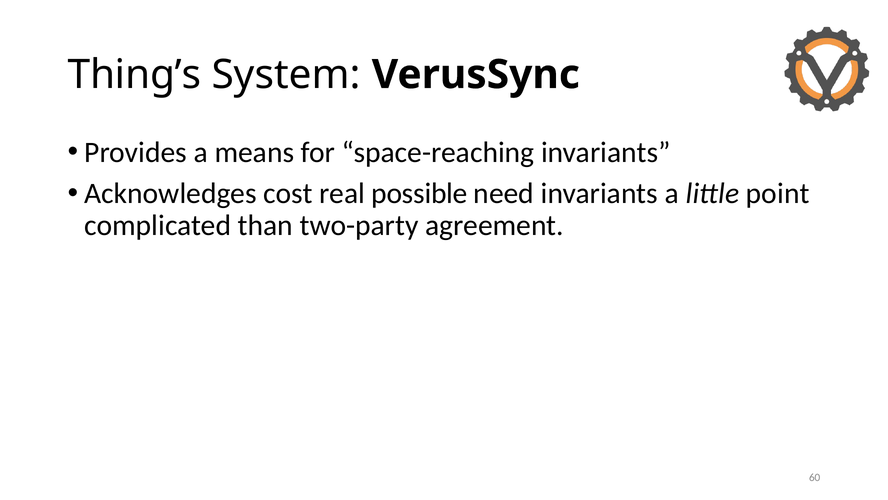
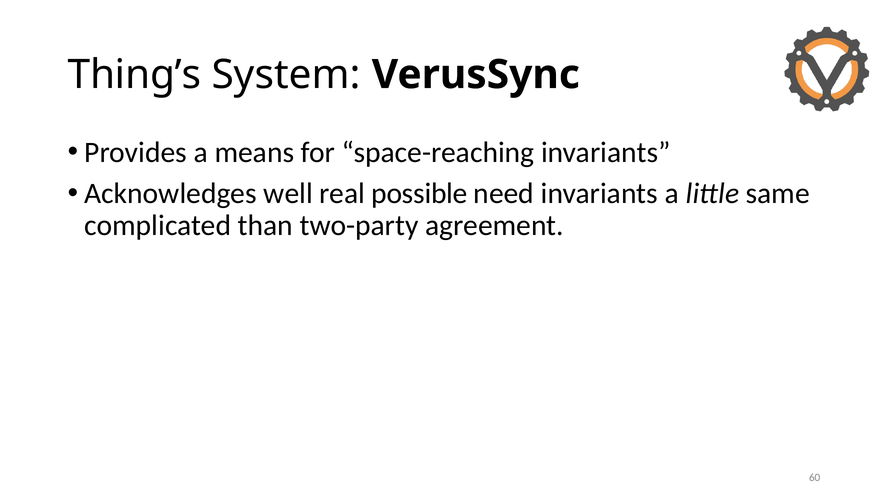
cost: cost -> well
point: point -> same
